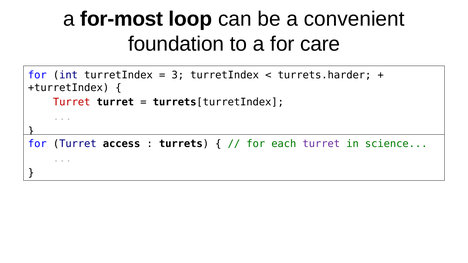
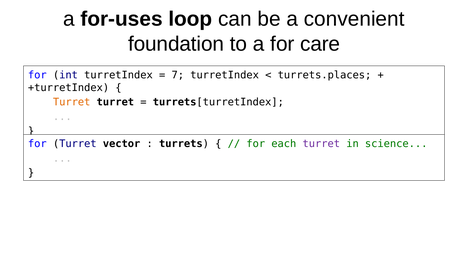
for-most: for-most -> for-uses
3: 3 -> 7
turrets.harder: turrets.harder -> turrets.places
Turret at (72, 102) colour: red -> orange
access: access -> vector
